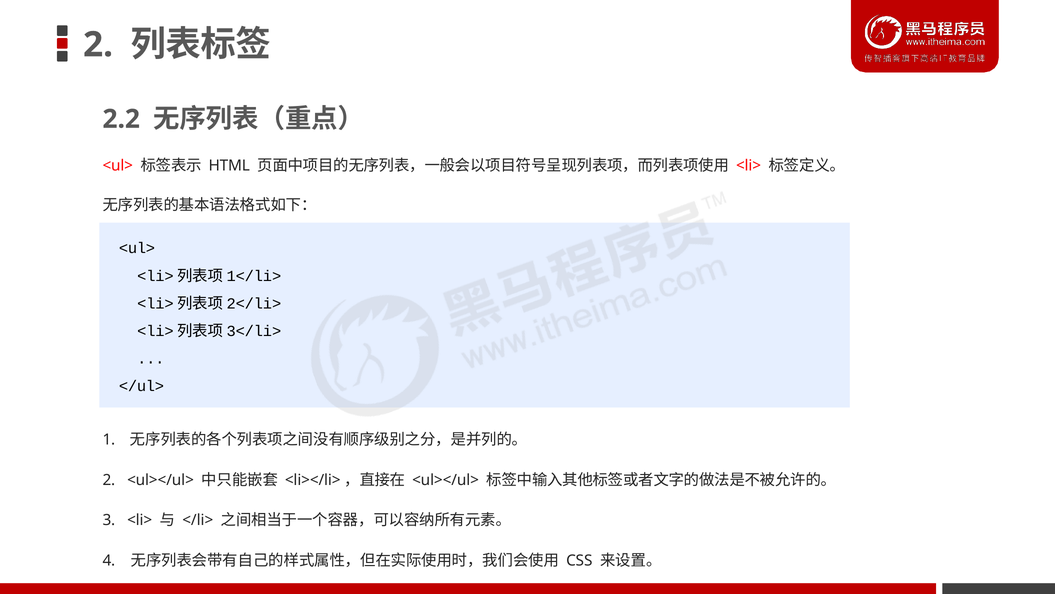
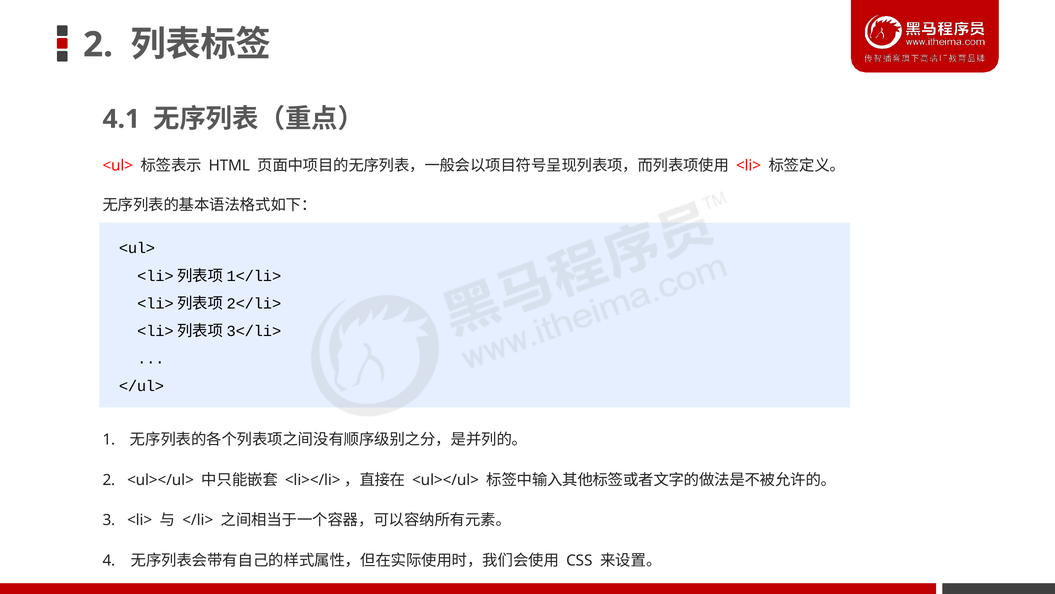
2.2: 2.2 -> 4.1
